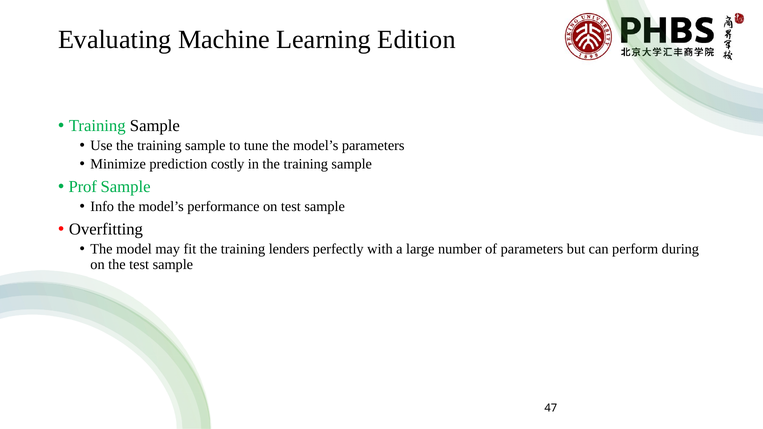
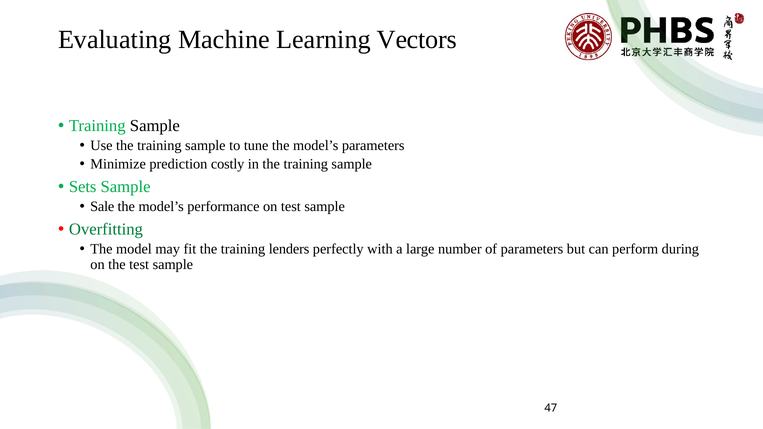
Edition: Edition -> Vectors
Prof: Prof -> Sets
Info: Info -> Sale
Overfitting colour: black -> green
